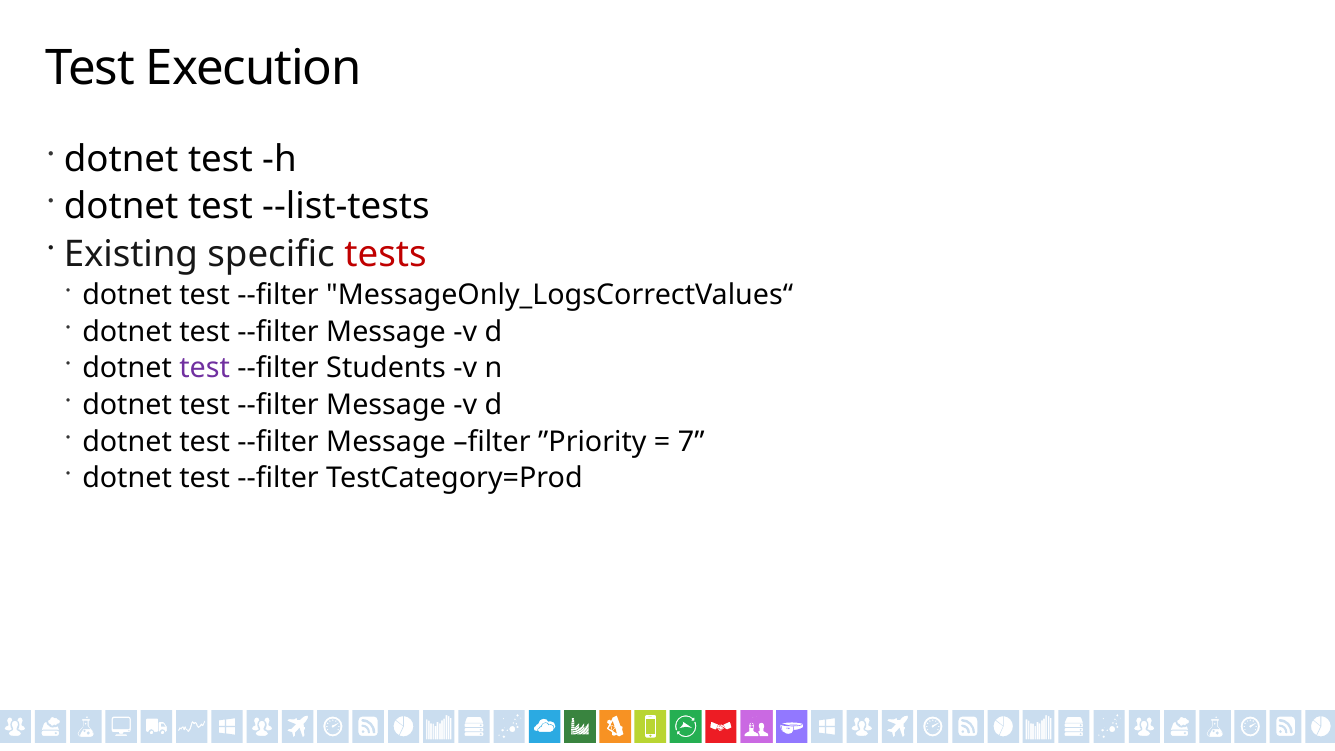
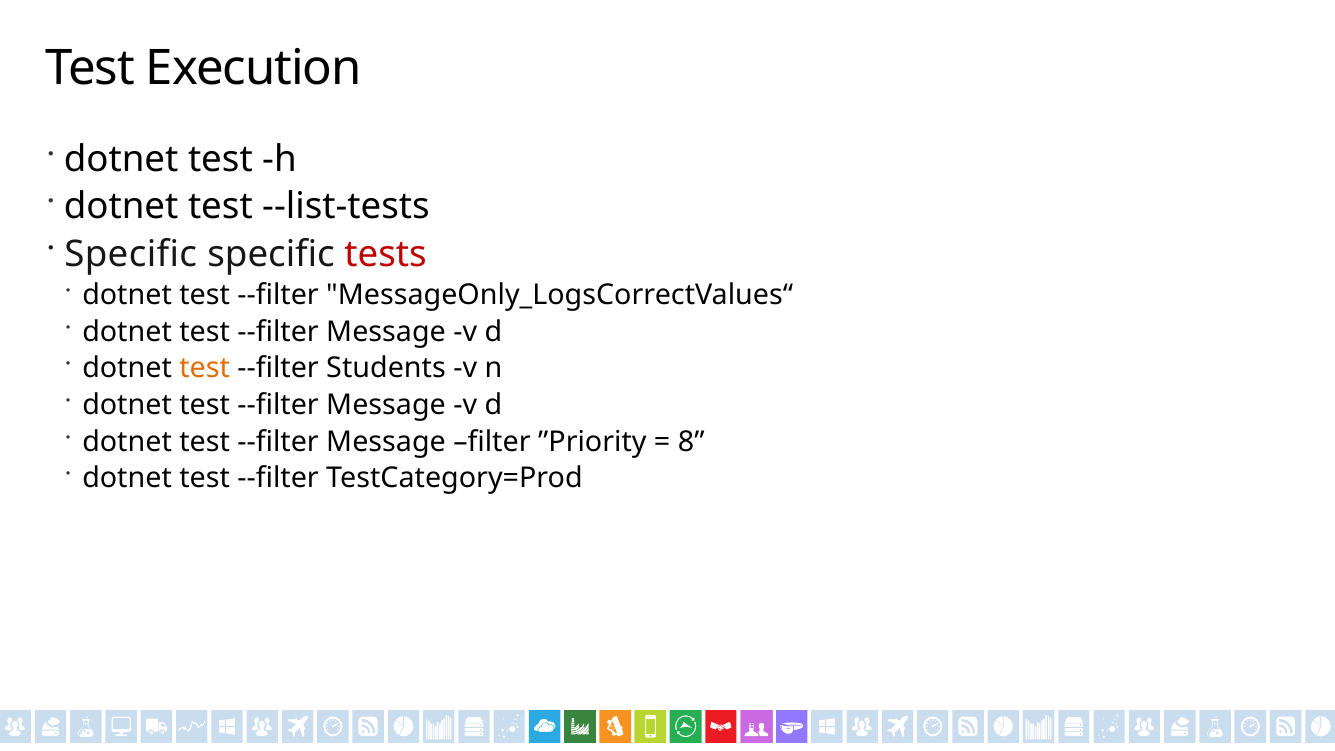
Existing at (131, 254): Existing -> Specific
test at (205, 368) colour: purple -> orange
7: 7 -> 8
